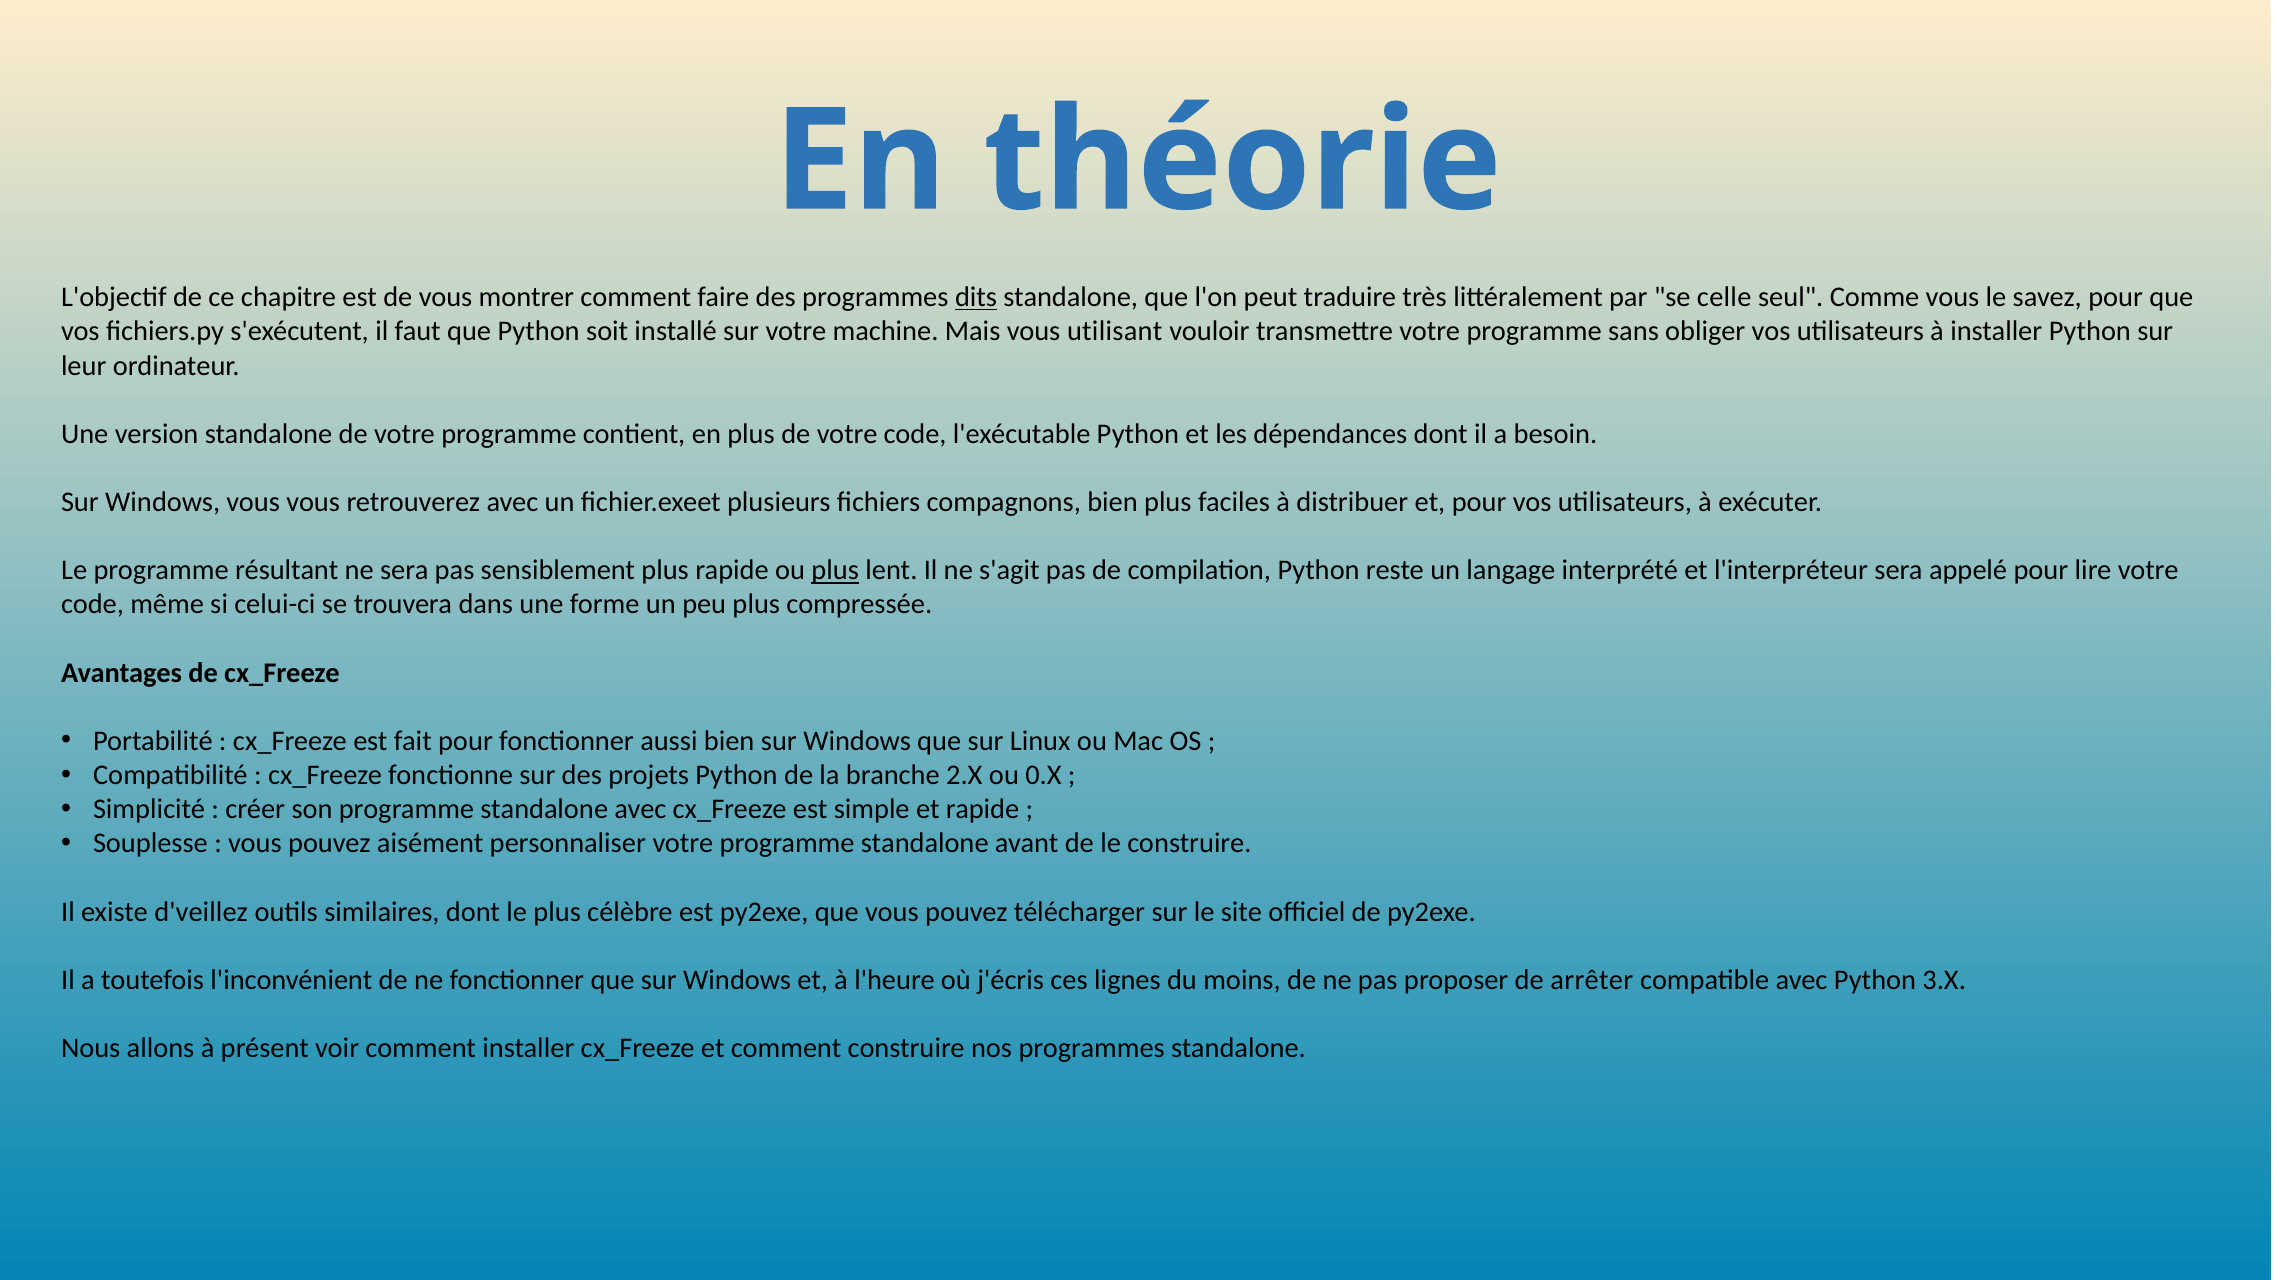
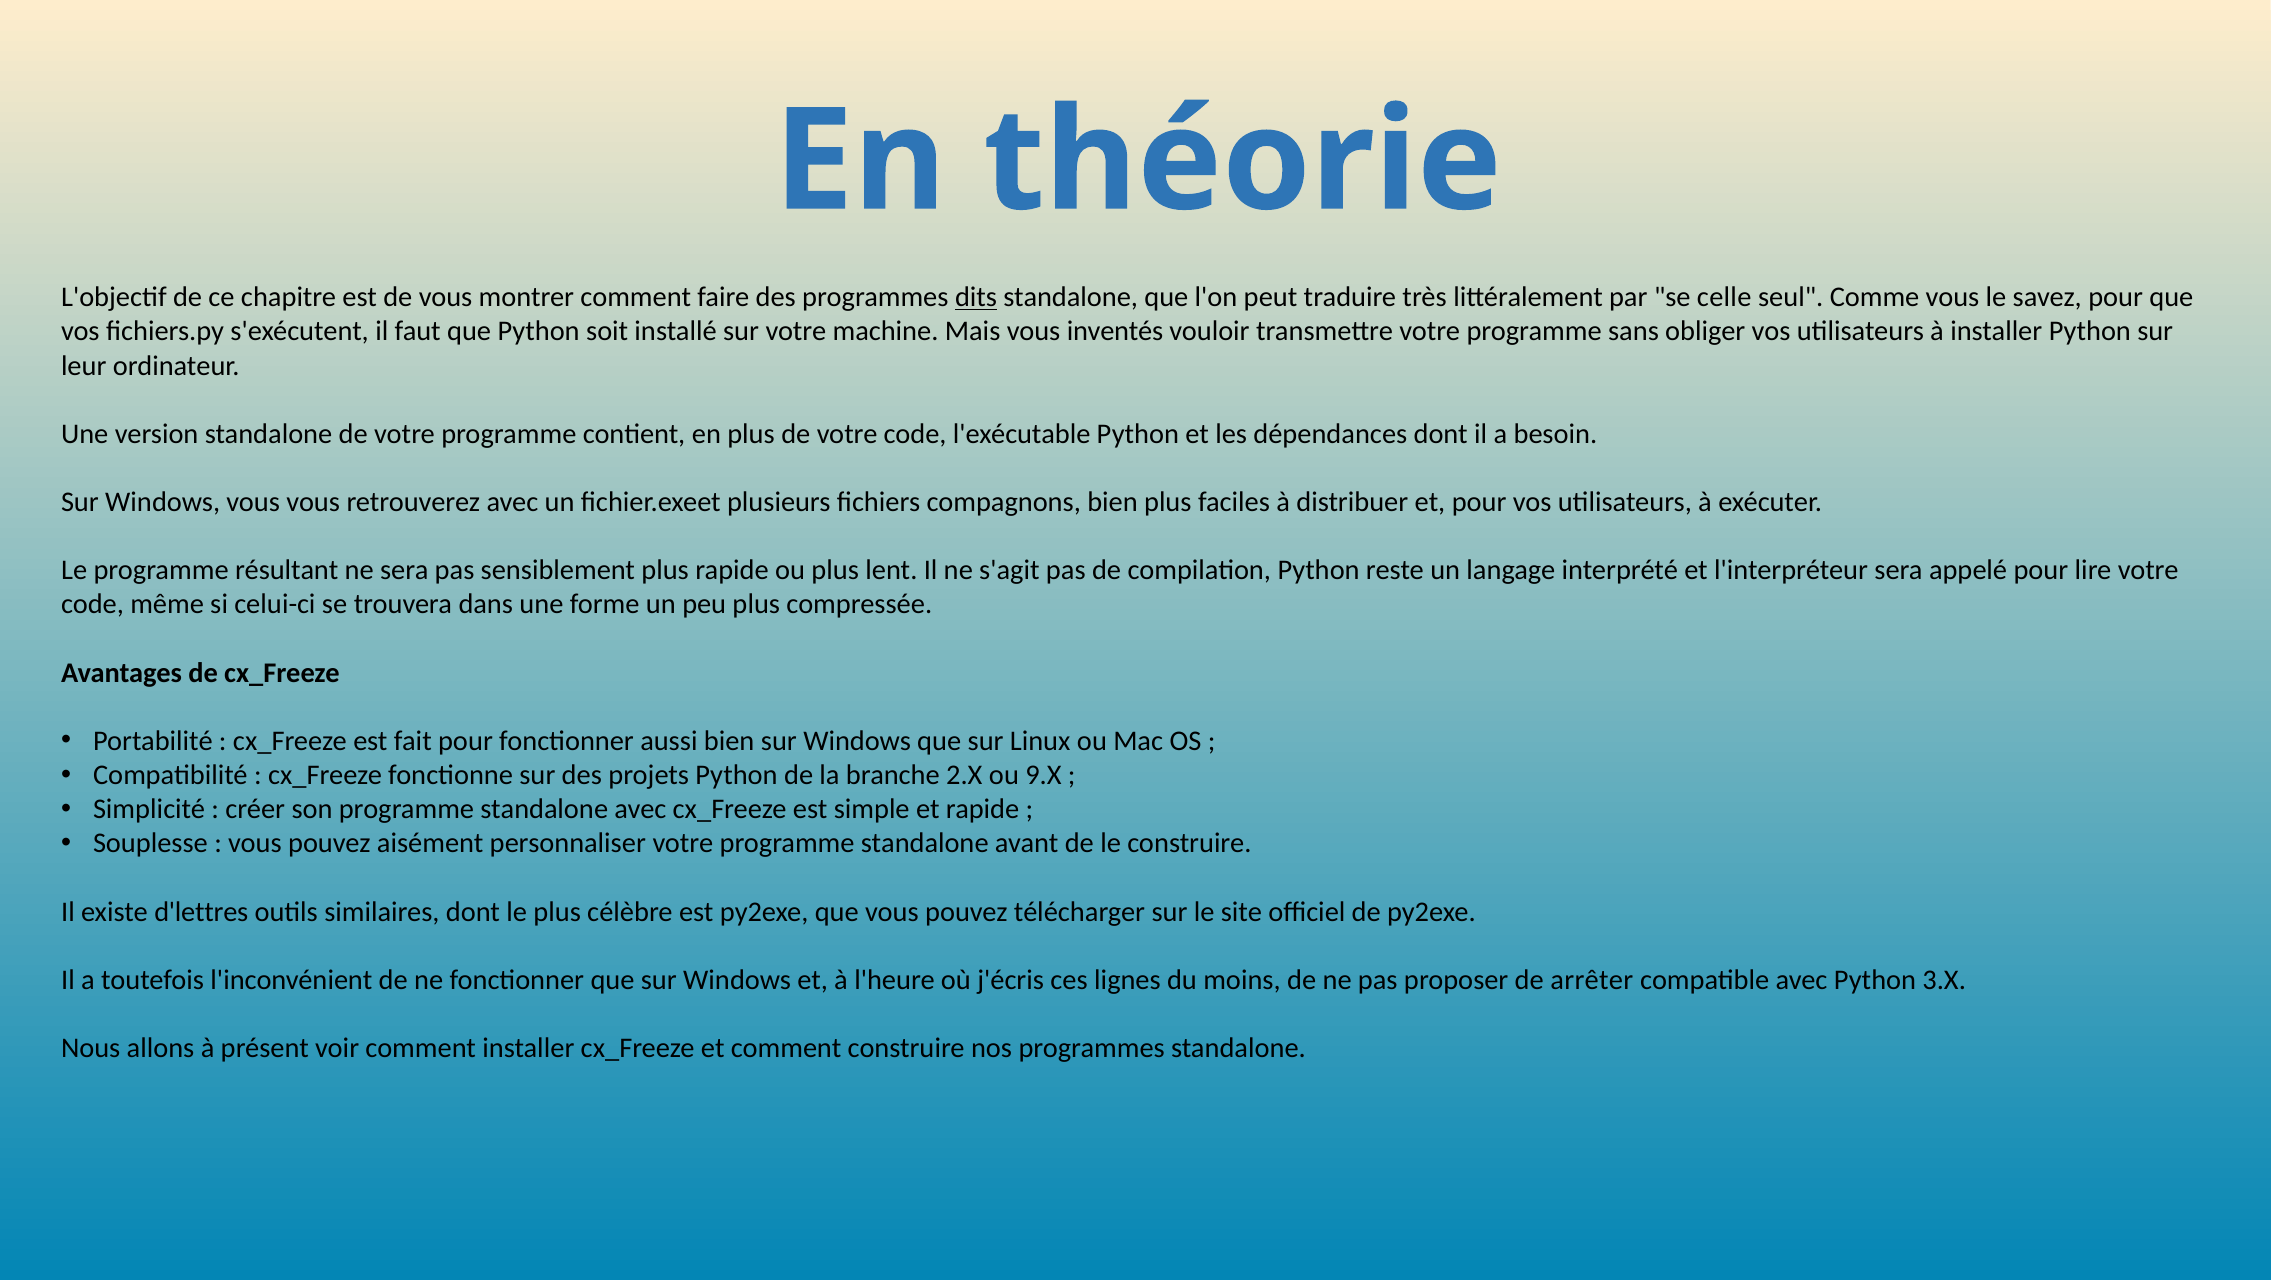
utilisant: utilisant -> inventés
plus at (835, 571) underline: present -> none
0.X: 0.X -> 9.X
d'veillez: d'veillez -> d'lettres
